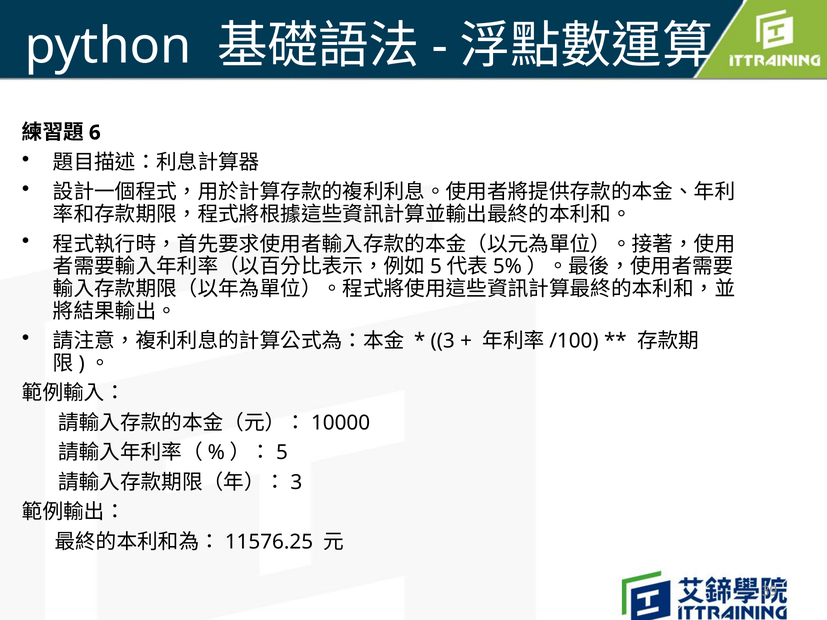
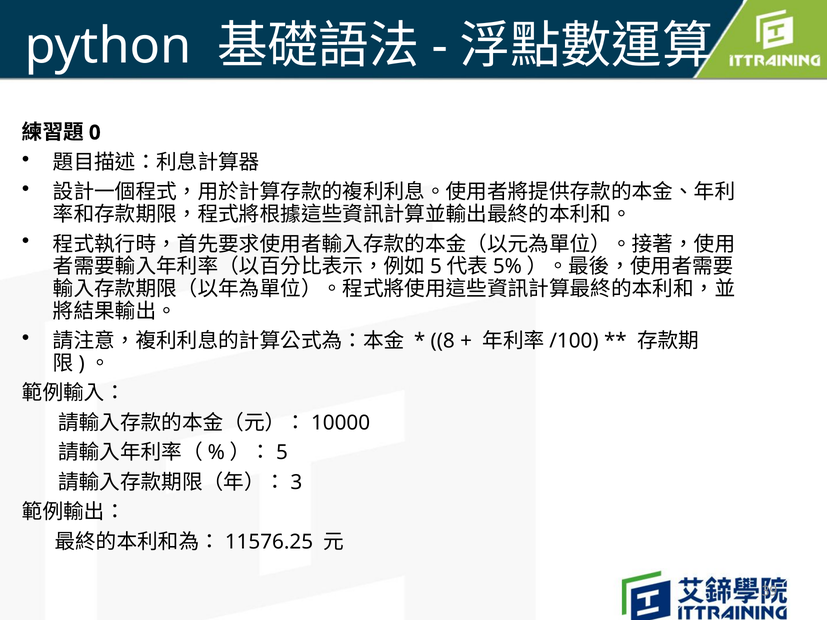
6: 6 -> 0
3: 3 -> 8
